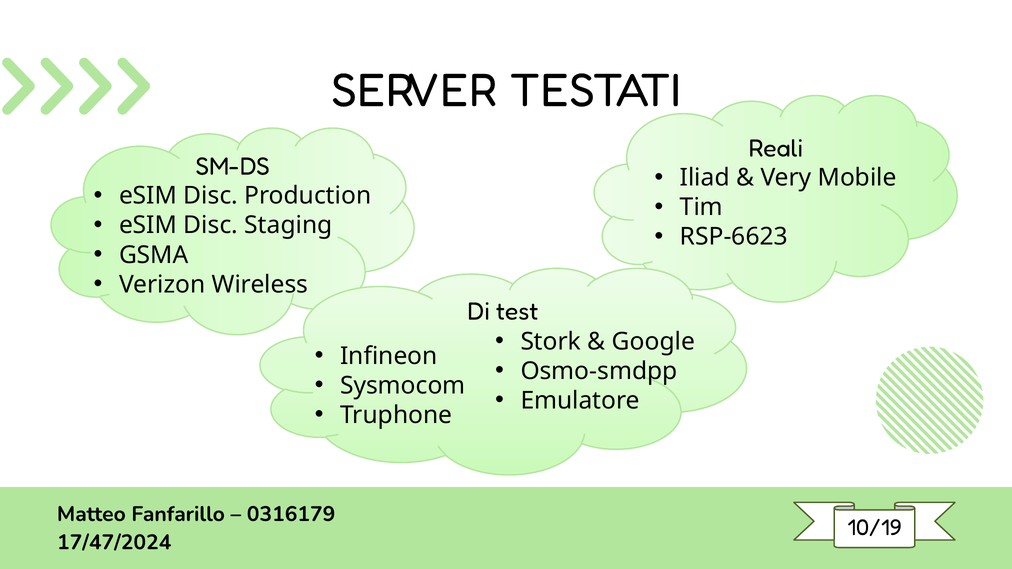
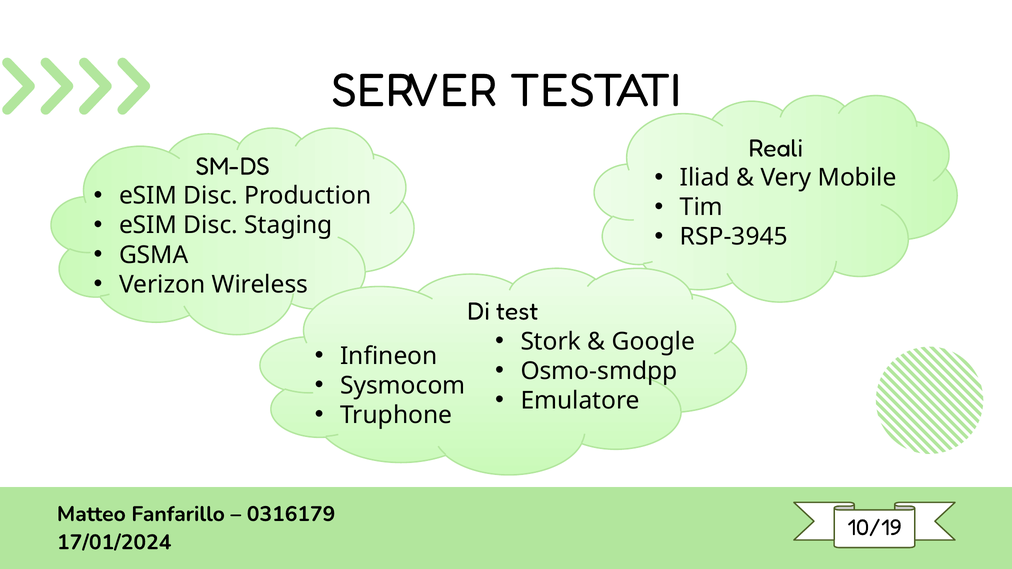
RSP-6623: RSP-6623 -> RSP-3945
17/47/2024: 17/47/2024 -> 17/01/2024
